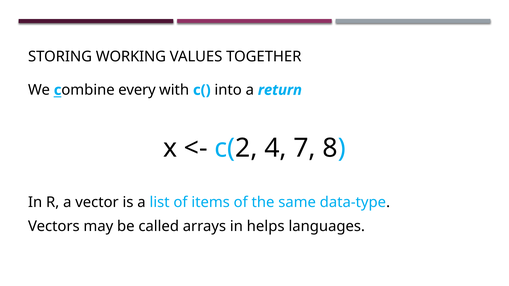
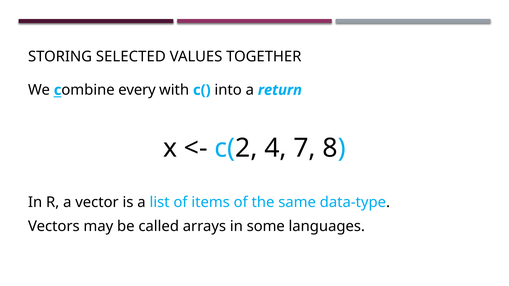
WORKING: WORKING -> SELECTED
helps: helps -> some
